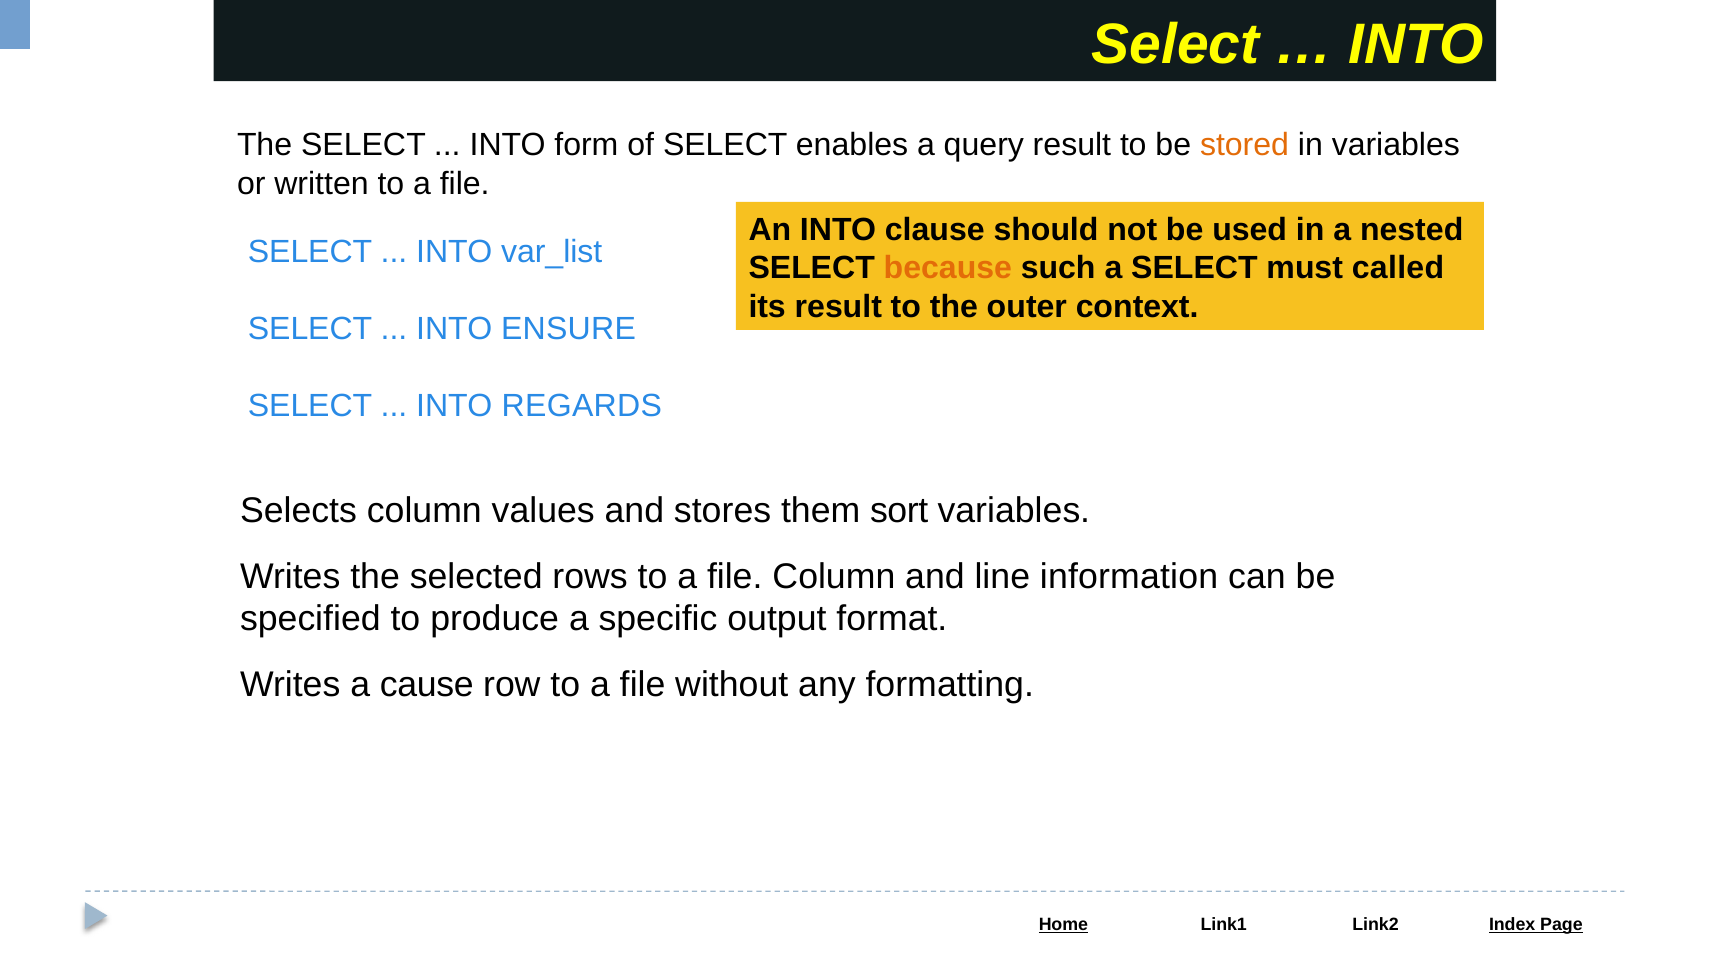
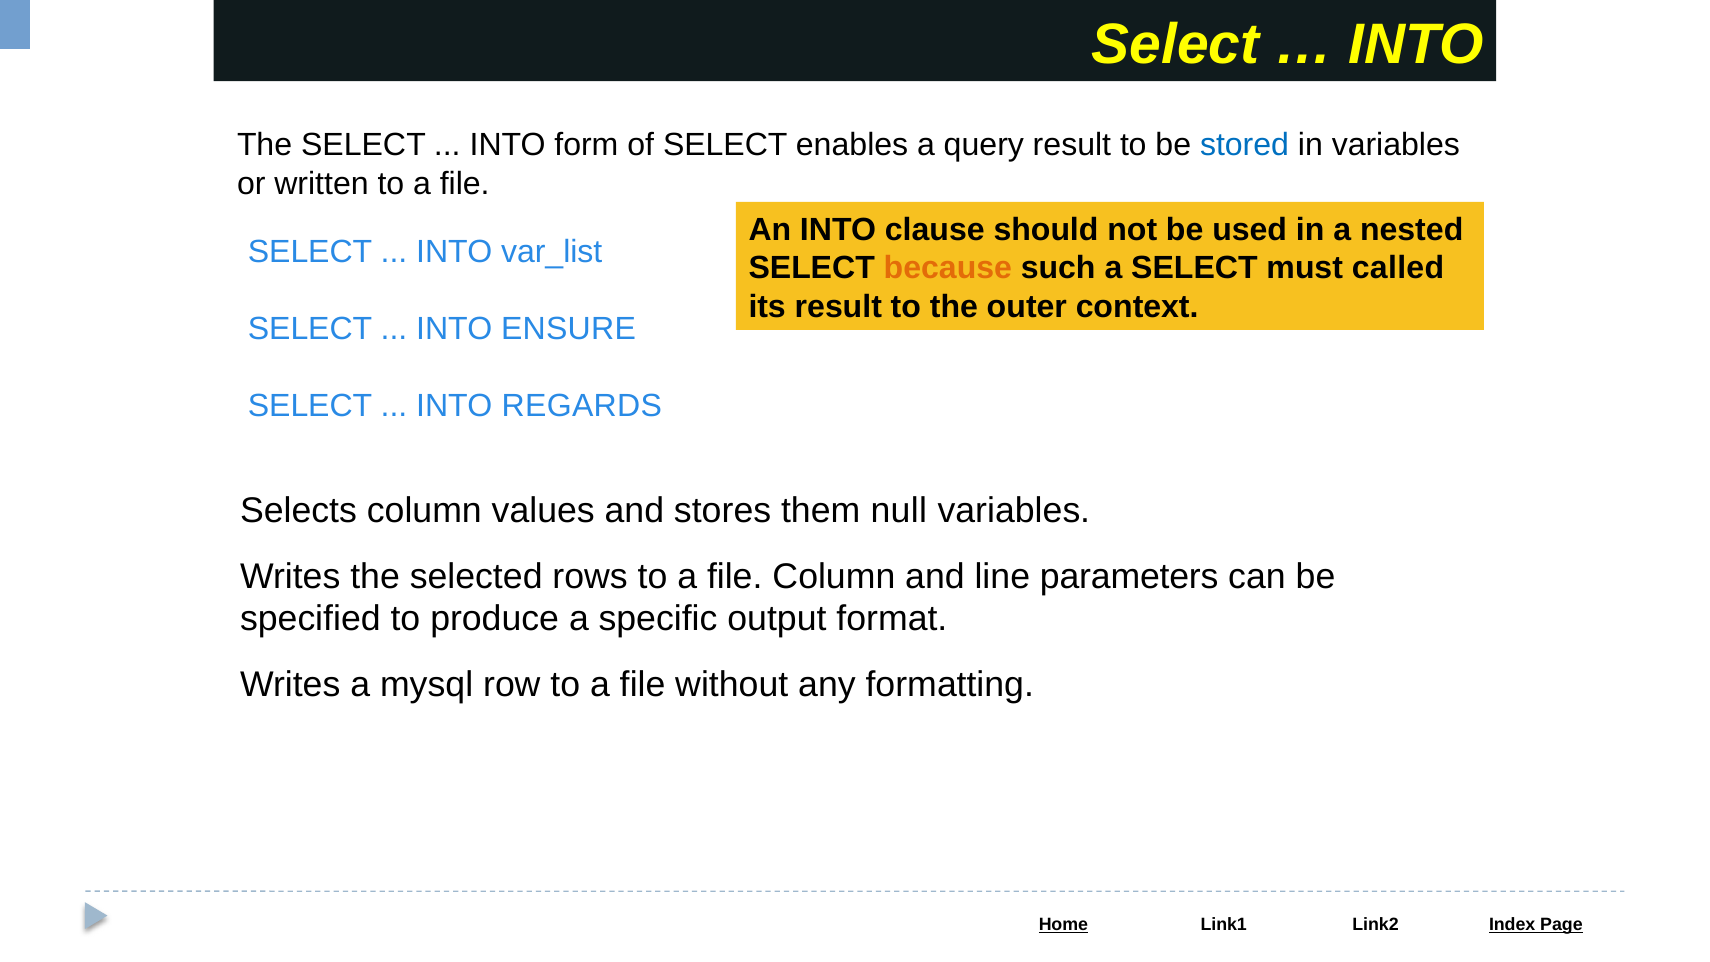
stored colour: orange -> blue
sort: sort -> null
information: information -> parameters
cause: cause -> mysql
